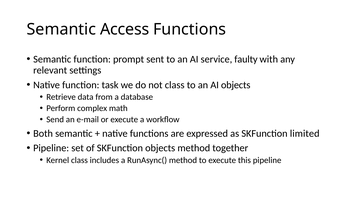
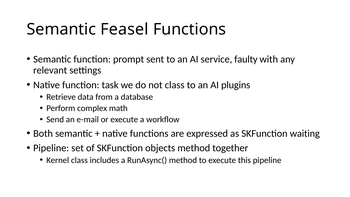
Access: Access -> Feasel
AI objects: objects -> plugins
limited: limited -> waiting
